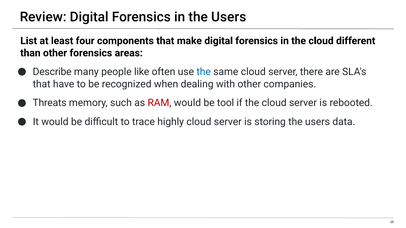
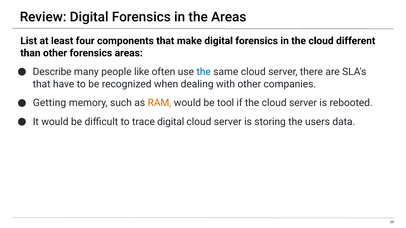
in the Users: Users -> Areas
Threats: Threats -> Getting
RAM colour: red -> orange
trace highly: highly -> digital
